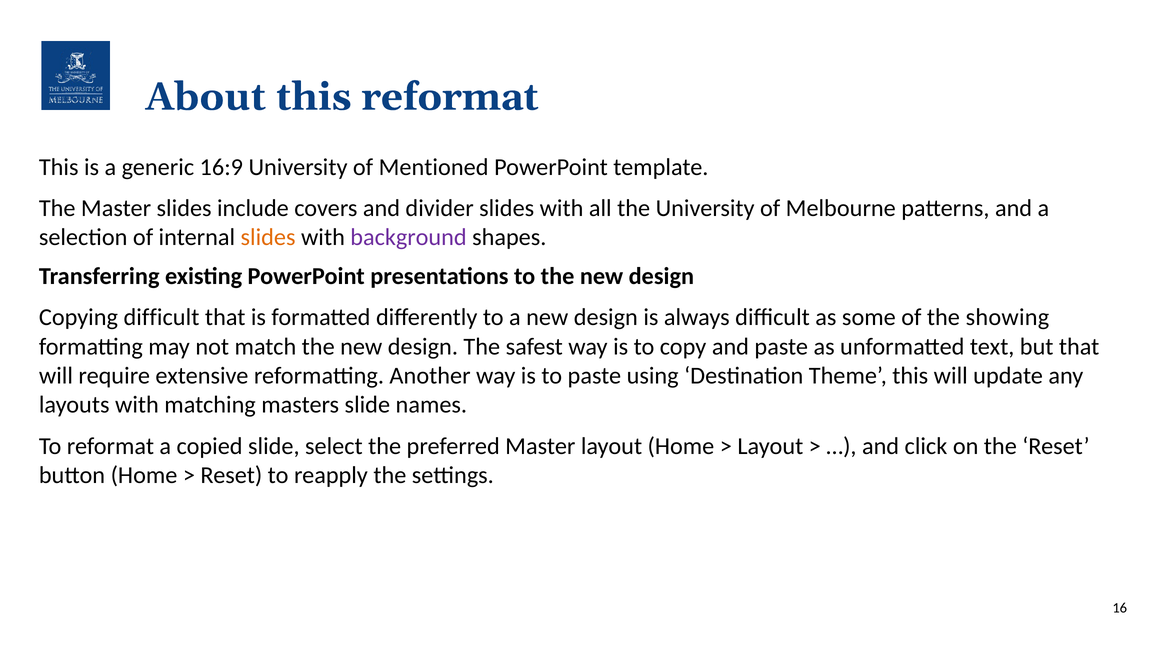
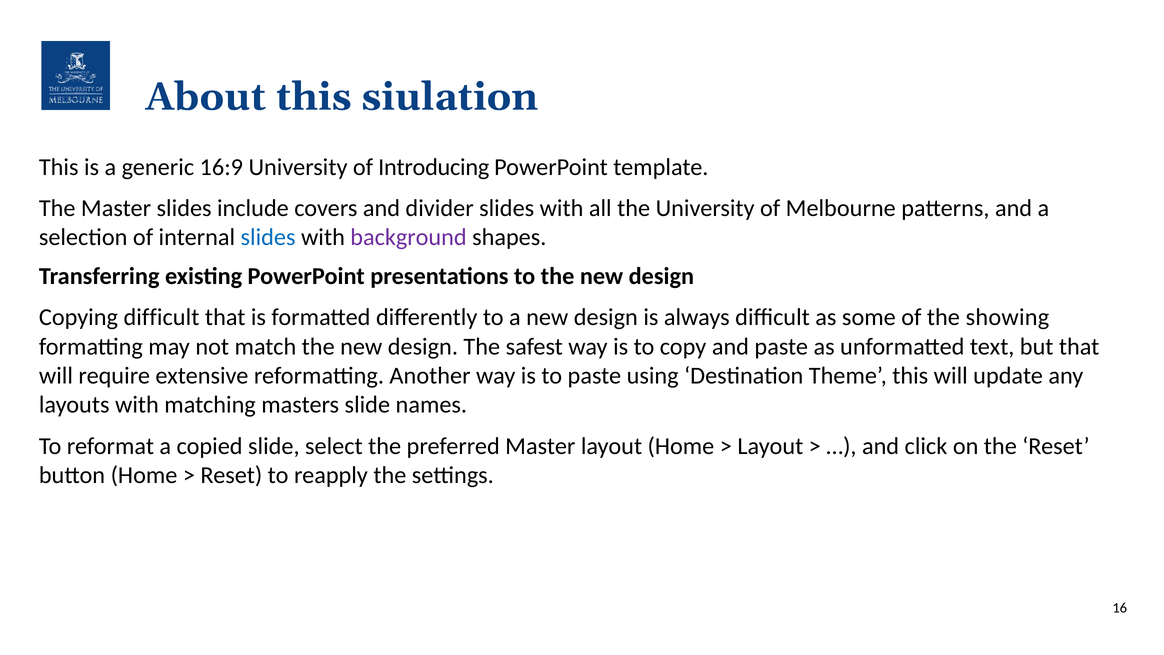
this reformat: reformat -> siulation
Mentioned: Mentioned -> Introducing
slides at (268, 237) colour: orange -> blue
